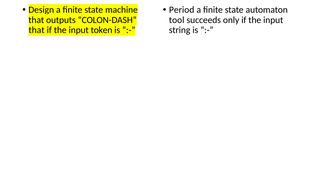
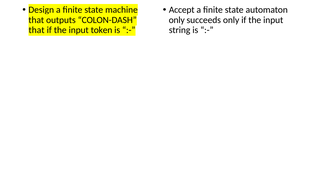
Period: Period -> Accept
tool at (177, 20): tool -> only
